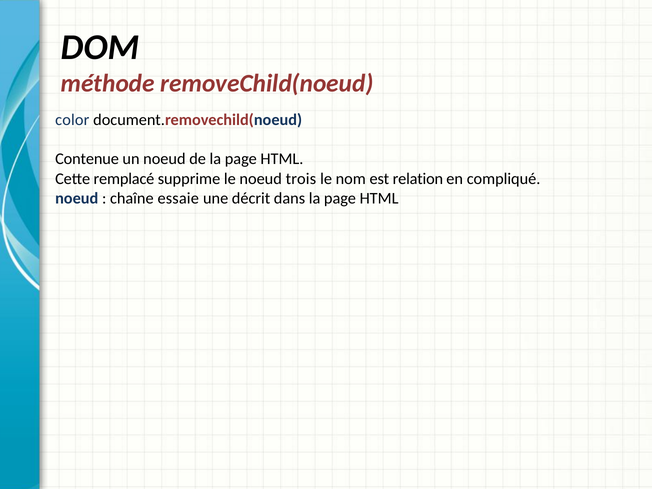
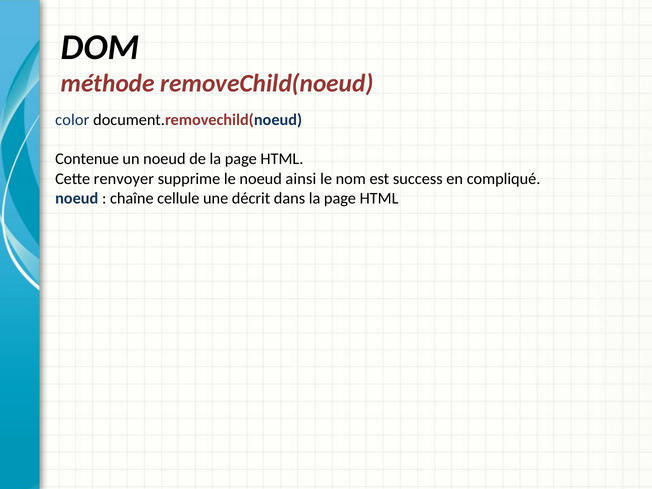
remplacé: remplacé -> renvoyer
trois: trois -> ainsi
relation: relation -> success
essaie: essaie -> cellule
